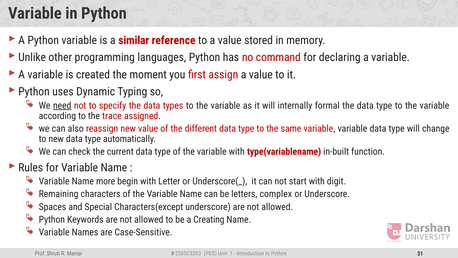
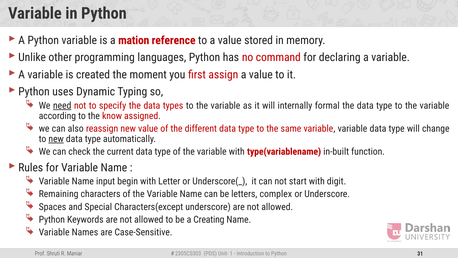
similar: similar -> mation
trace: trace -> know
new at (56, 139) underline: none -> present
more: more -> input
